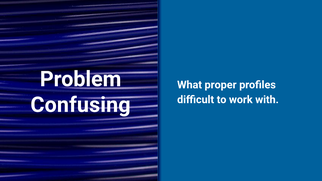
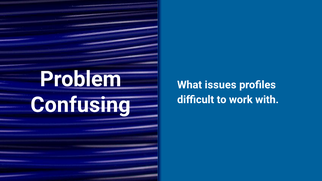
proper: proper -> issues
